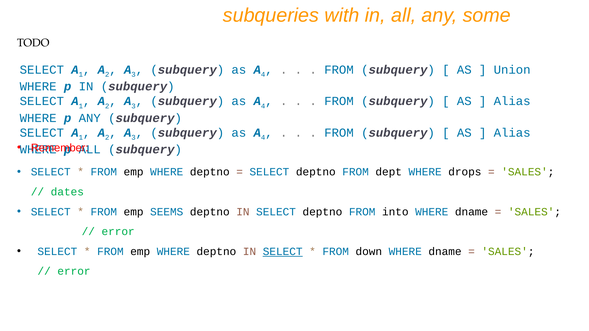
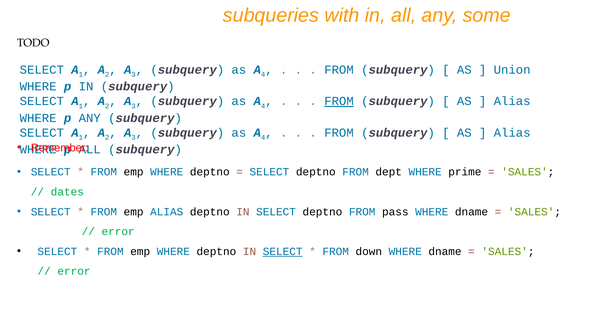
FROM at (339, 101) underline: none -> present
drops: drops -> prime
emp SEEMS: SEEMS -> ALIAS
into: into -> pass
